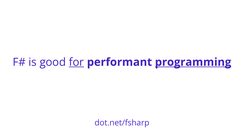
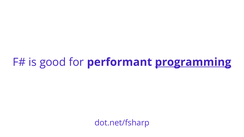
for underline: present -> none
